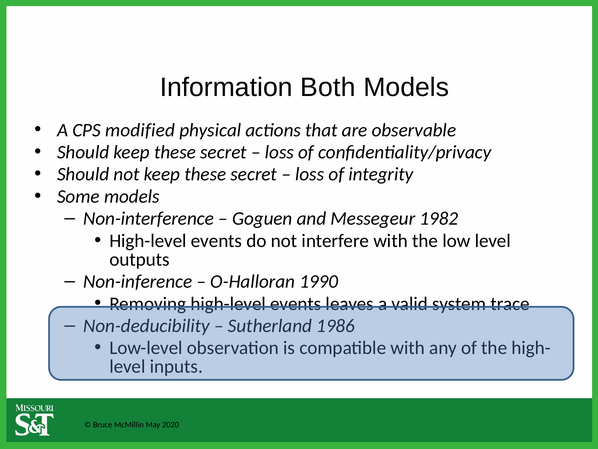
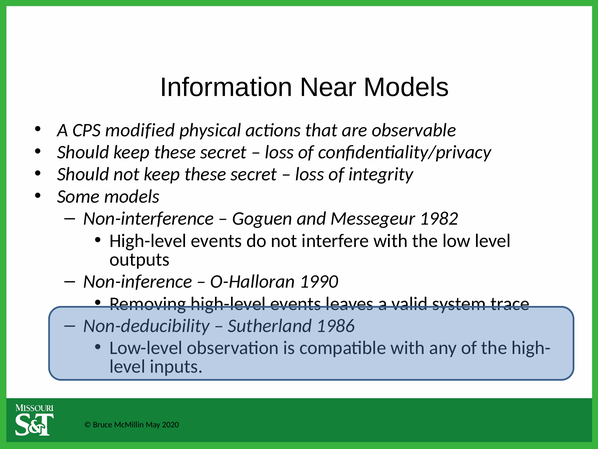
Both: Both -> Near
